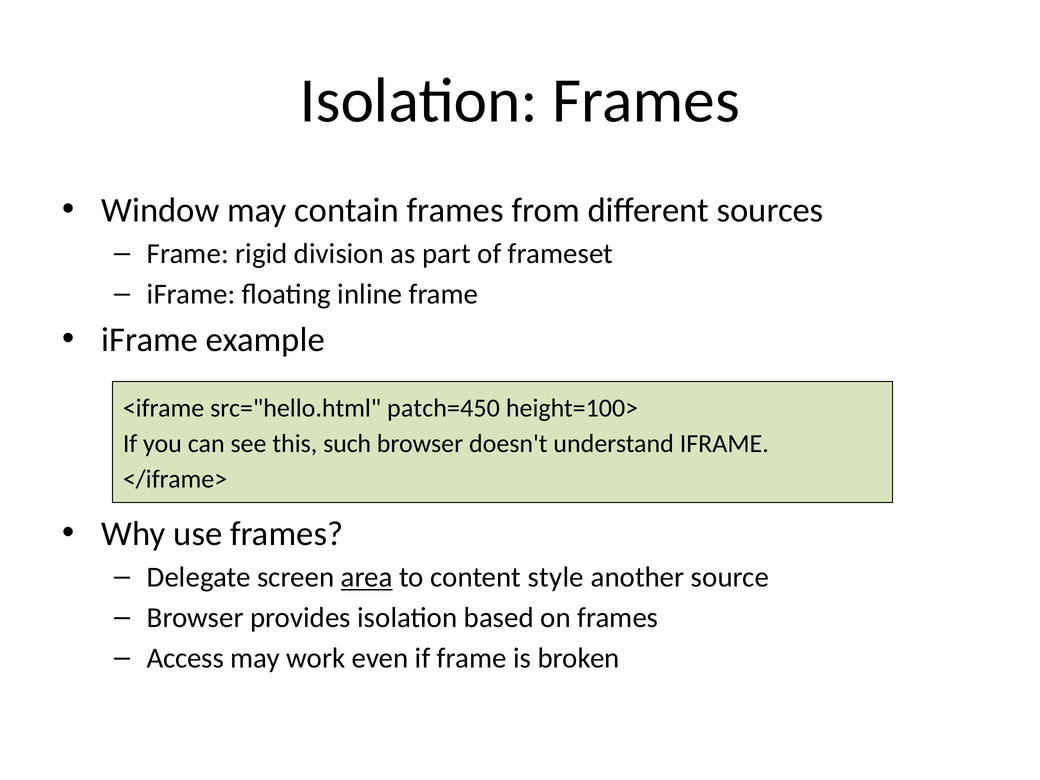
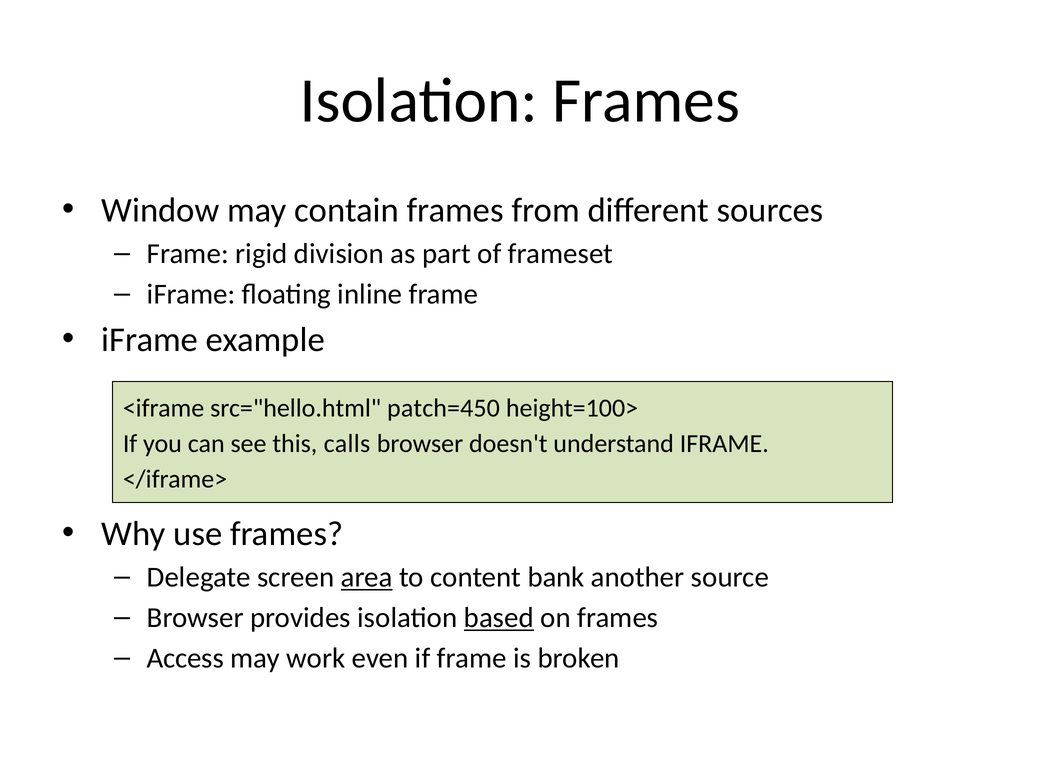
such: such -> calls
style: style -> bank
based underline: none -> present
